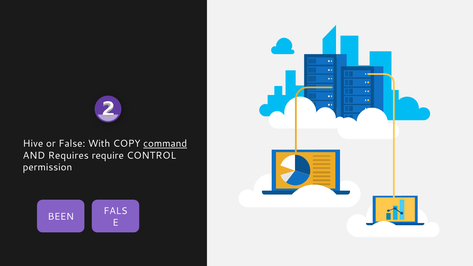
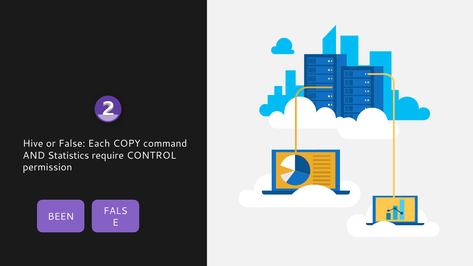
With: With -> Each
command underline: present -> none
Requires: Requires -> Statistics
